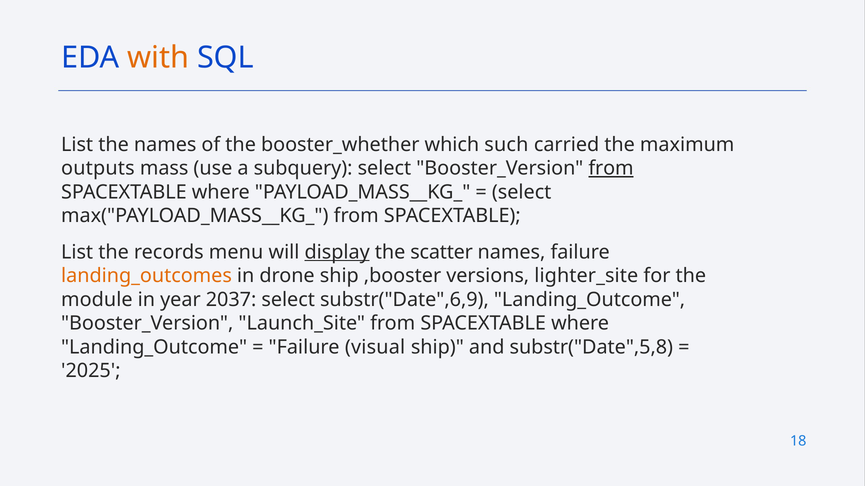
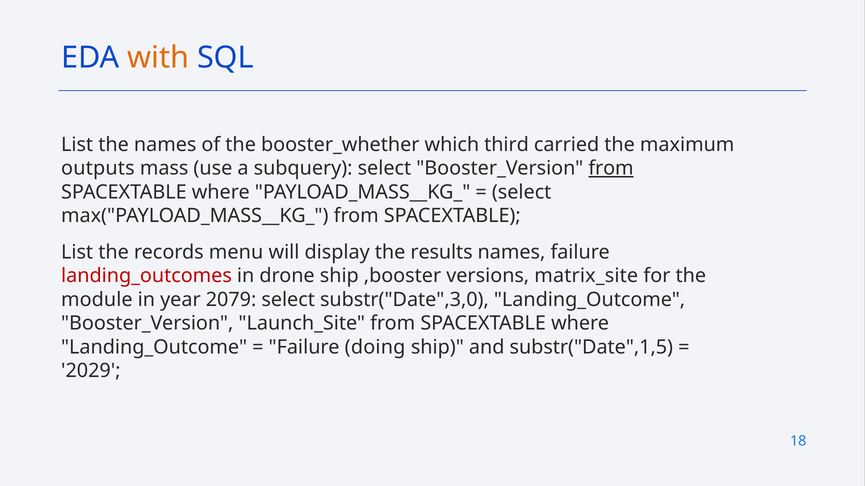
such: such -> third
display underline: present -> none
scatter: scatter -> results
landing_outcomes colour: orange -> red
lighter_site: lighter_site -> matrix_site
2037: 2037 -> 2079
substr("Date",6,9: substr("Date",6,9 -> substr("Date",3,0
visual: visual -> doing
substr("Date",5,8: substr("Date",5,8 -> substr("Date",1,5
2025: 2025 -> 2029
